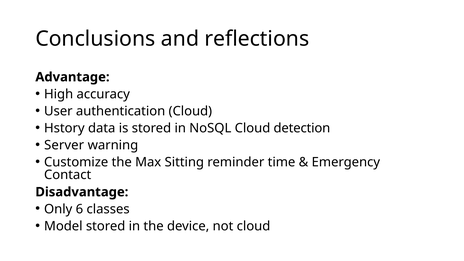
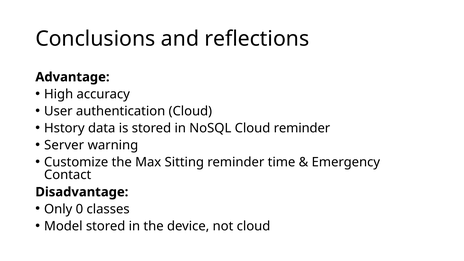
Cloud detection: detection -> reminder
6: 6 -> 0
